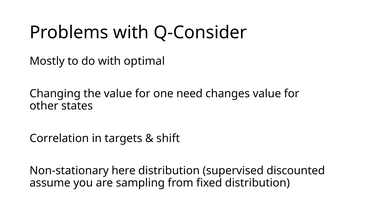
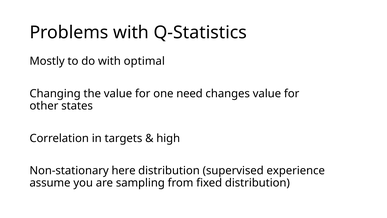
Q-Consider: Q-Consider -> Q-Statistics
shift: shift -> high
discounted: discounted -> experience
